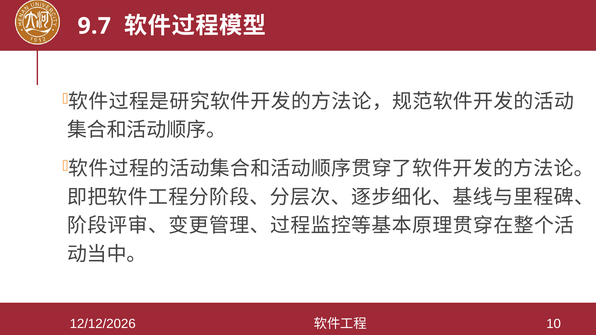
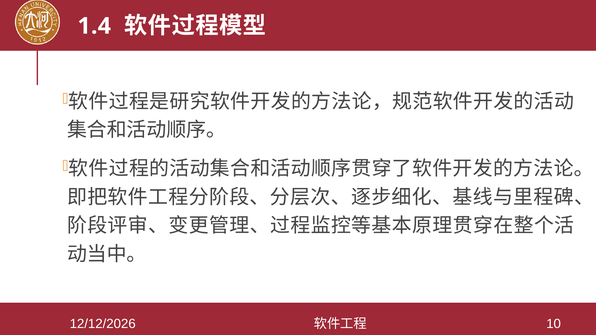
9.7: 9.7 -> 1.4
